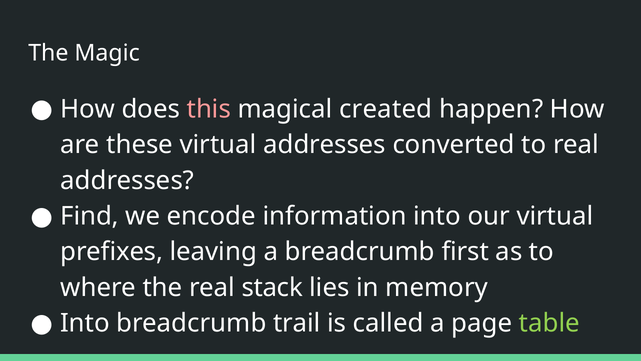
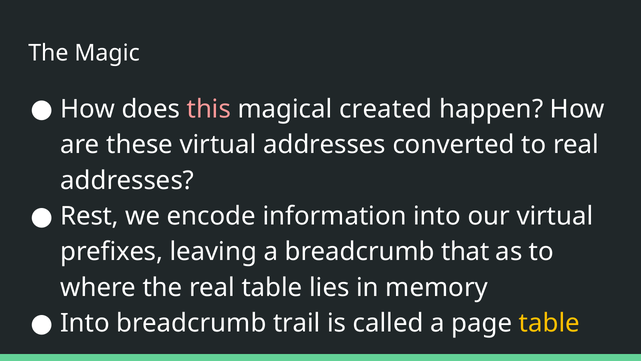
Find: Find -> Rest
first: first -> that
real stack: stack -> table
table at (549, 323) colour: light green -> yellow
